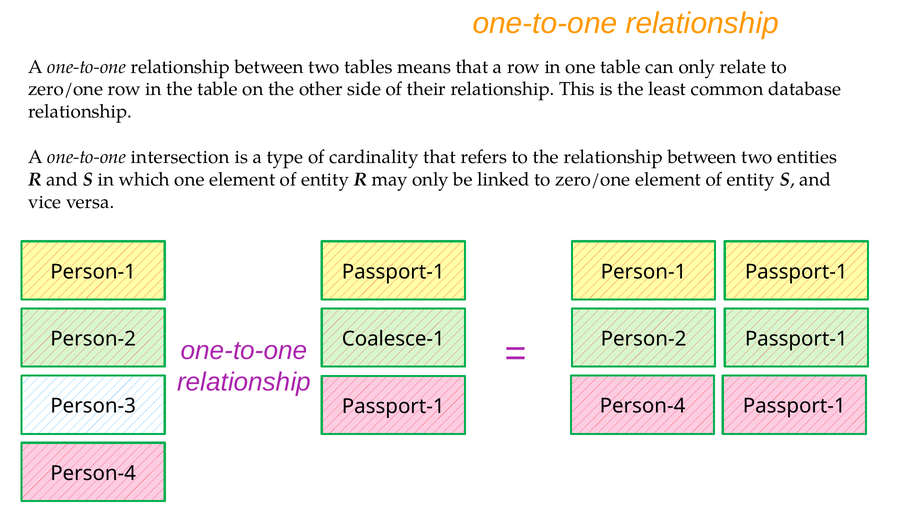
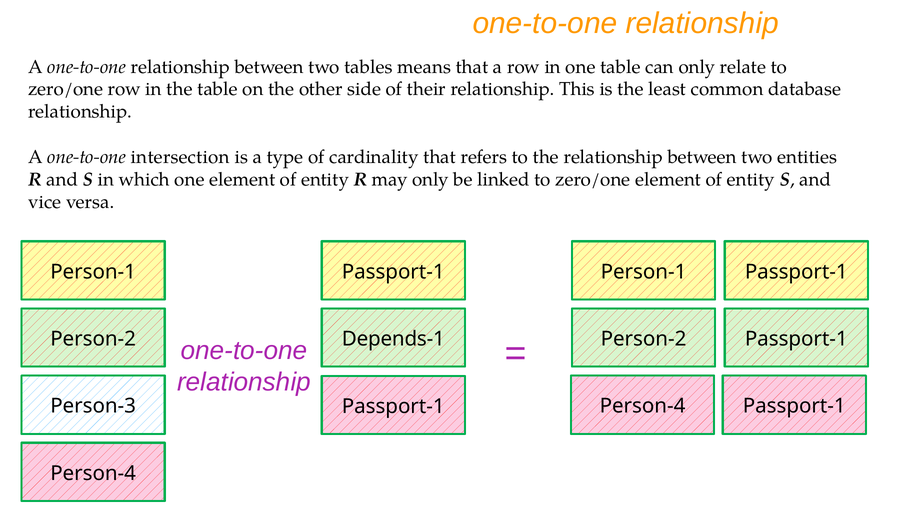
Coalesce-1: Coalesce-1 -> Depends-1
